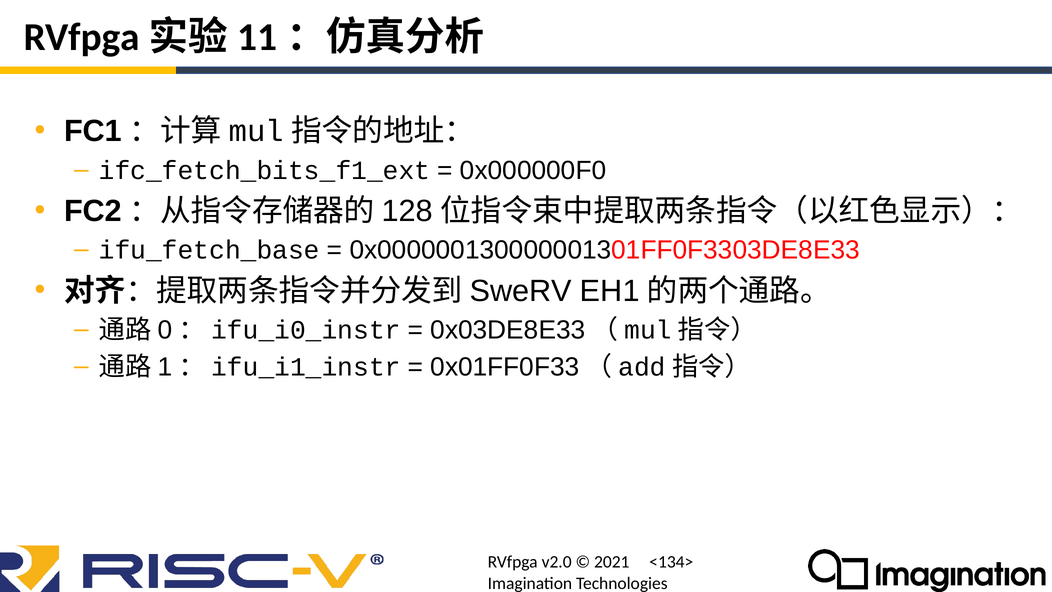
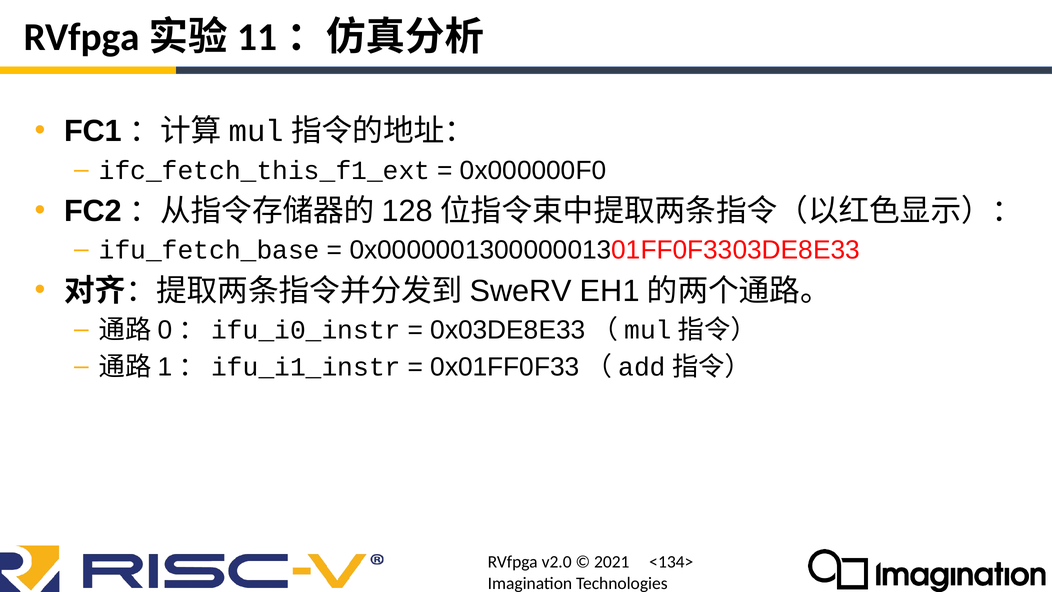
ifc_fetch_bits_f1_ext: ifc_fetch_bits_f1_ext -> ifc_fetch_this_f1_ext
